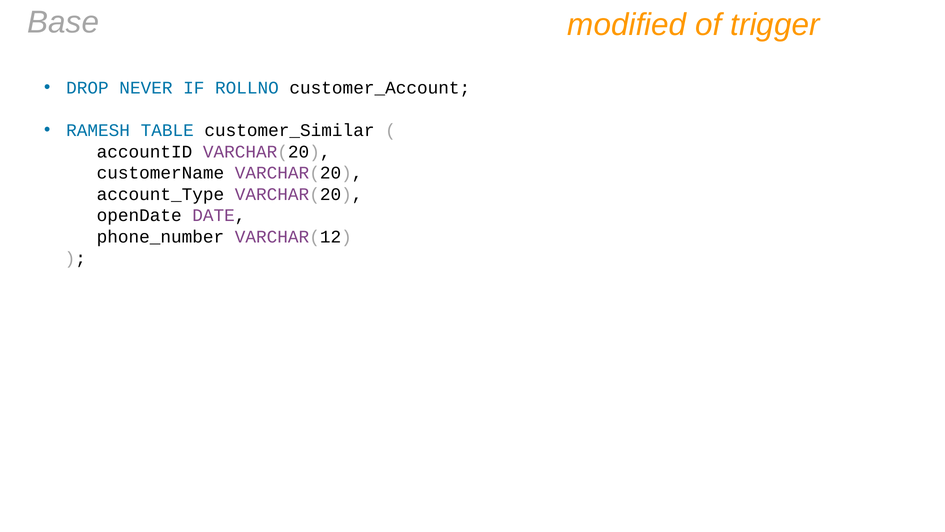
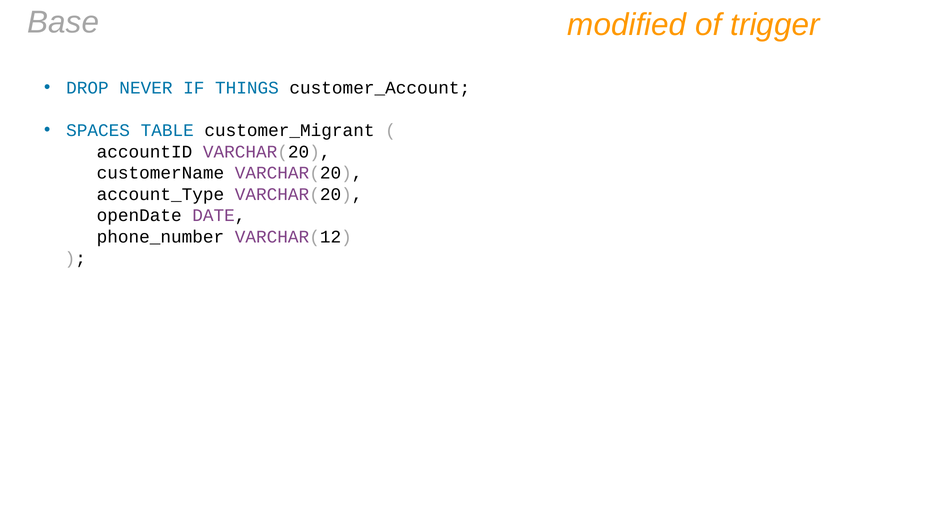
ROLLNO: ROLLNO -> THINGS
RAMESH: RAMESH -> SPACES
customer_Similar: customer_Similar -> customer_Migrant
